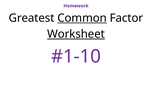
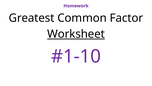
Common underline: present -> none
